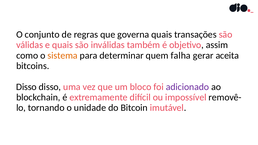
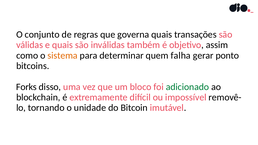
aceita: aceita -> ponto
Disso at (26, 87): Disso -> Forks
adicionado colour: purple -> green
